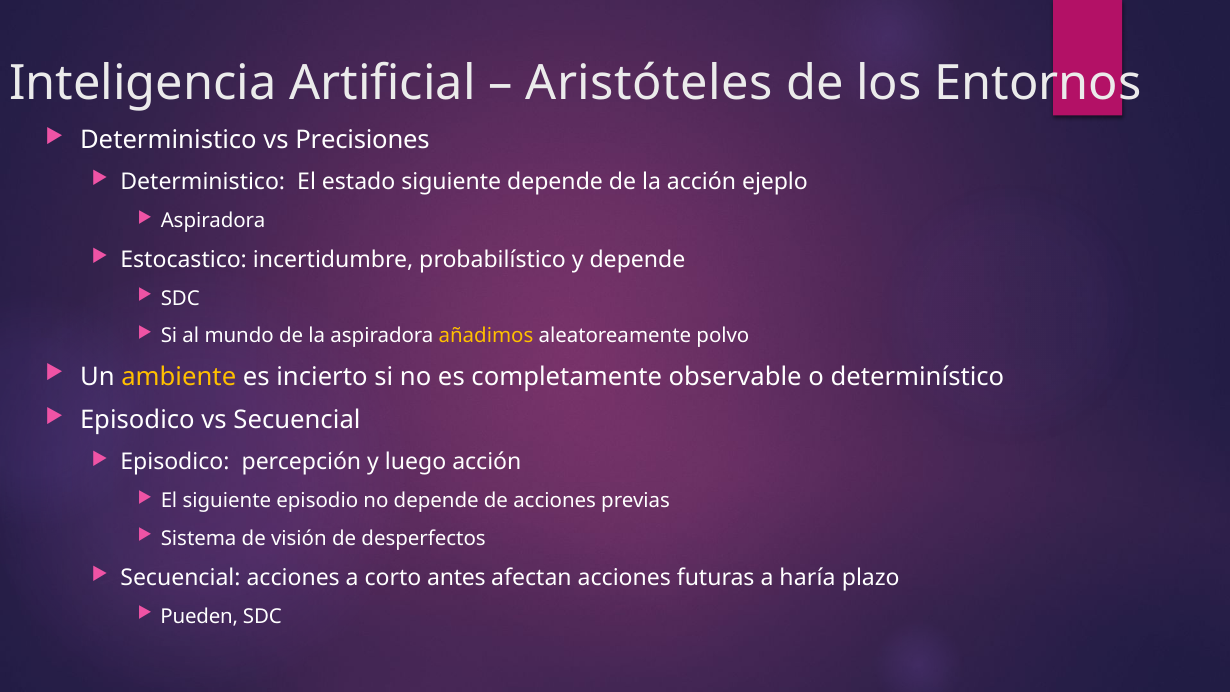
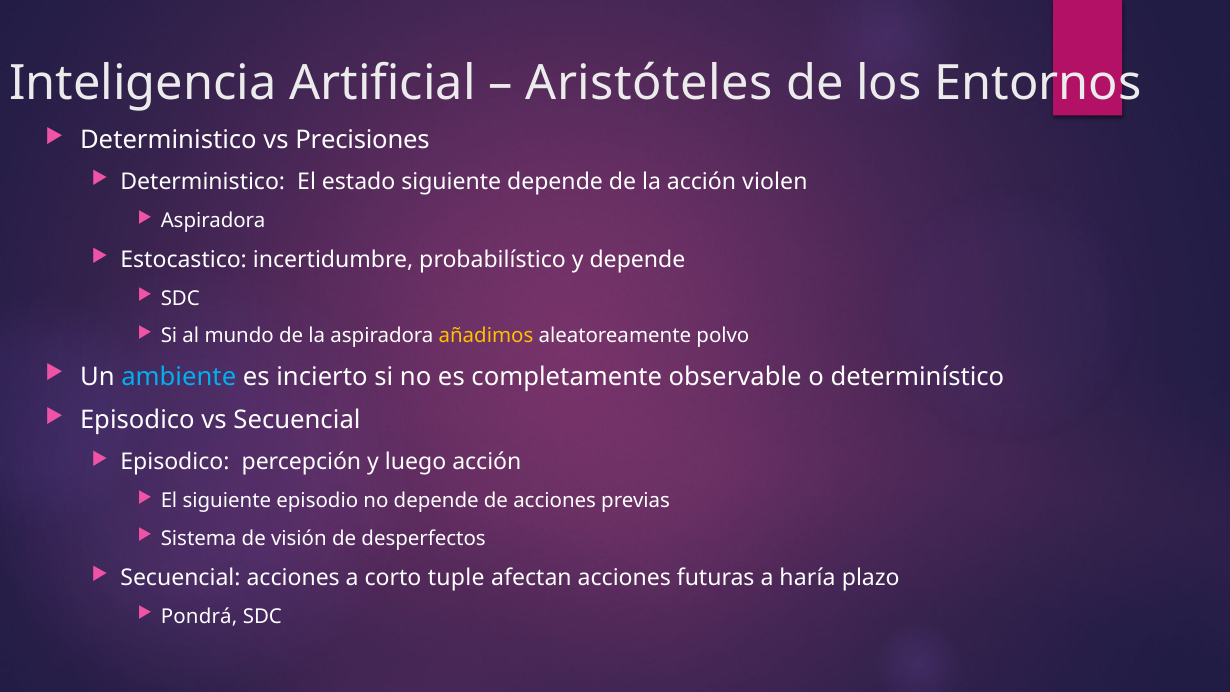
ejeplo: ejeplo -> violen
ambiente colour: yellow -> light blue
antes: antes -> tuple
Pueden: Pueden -> Pondrá
